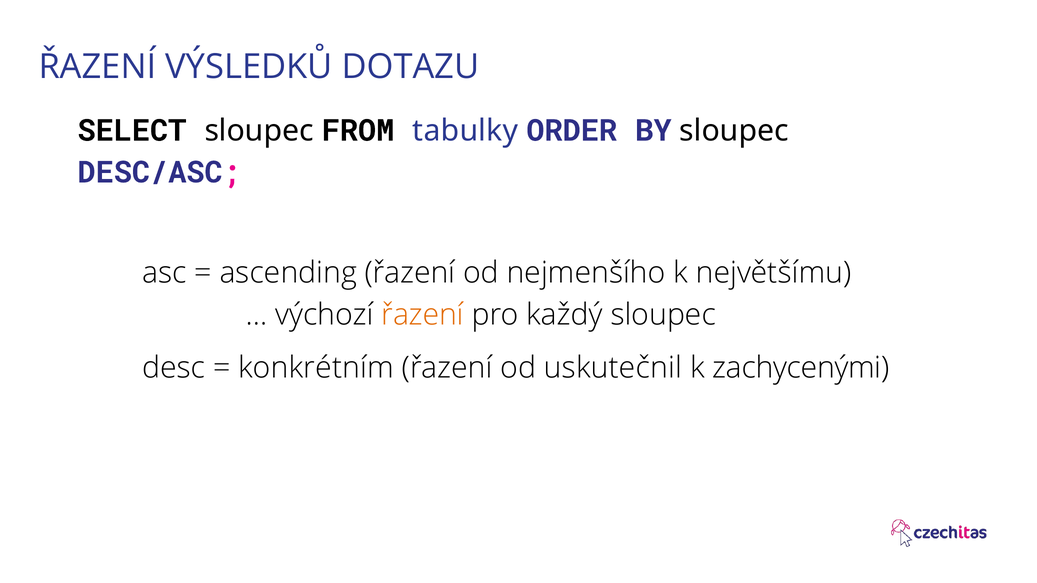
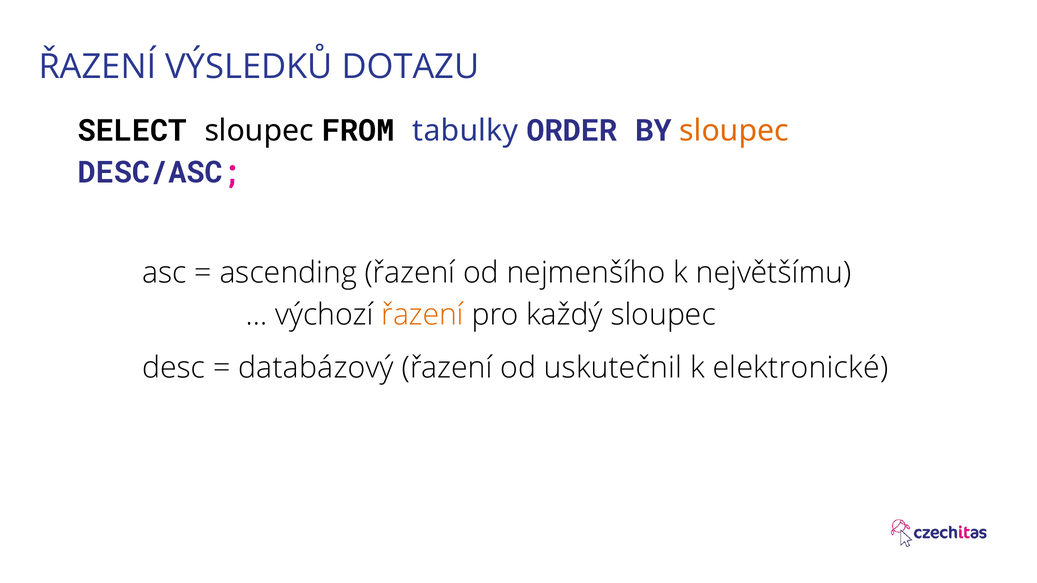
sloupec at (734, 131) colour: black -> orange
konkrétním: konkrétním -> databázový
zachycenými: zachycenými -> elektronické
